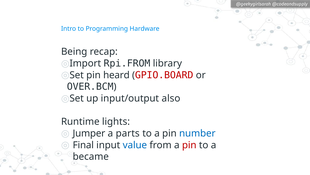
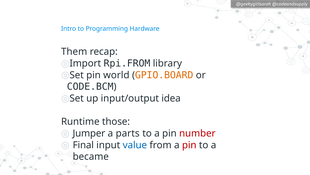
Being: Being -> Them
heard: heard -> world
GPIO.BOARD colour: red -> orange
OVER.BCM: OVER.BCM -> CODE.BCM
also: also -> idea
lights: lights -> those
number colour: blue -> red
